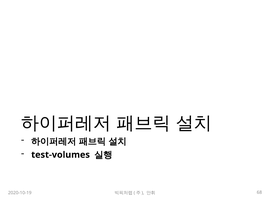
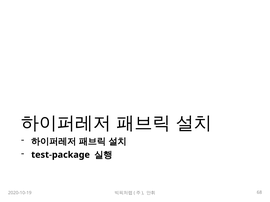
test-volumes: test-volumes -> test-package
